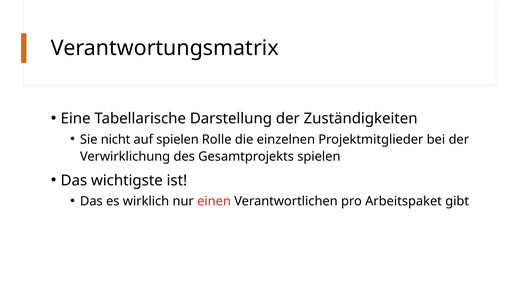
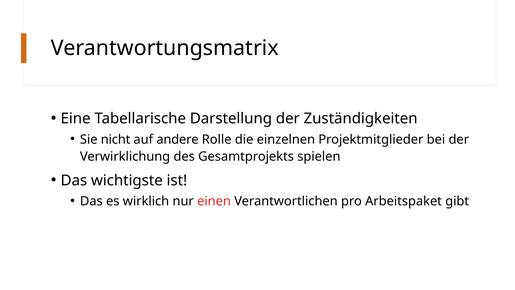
auf spielen: spielen -> andere
